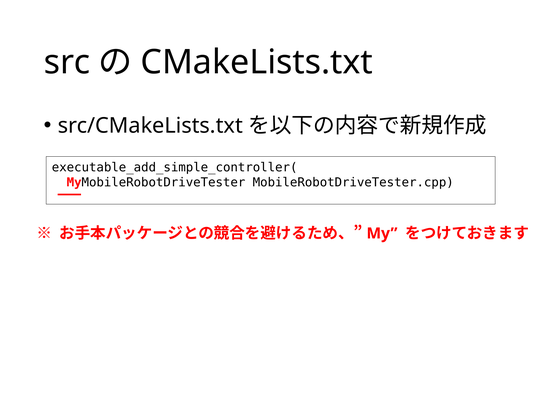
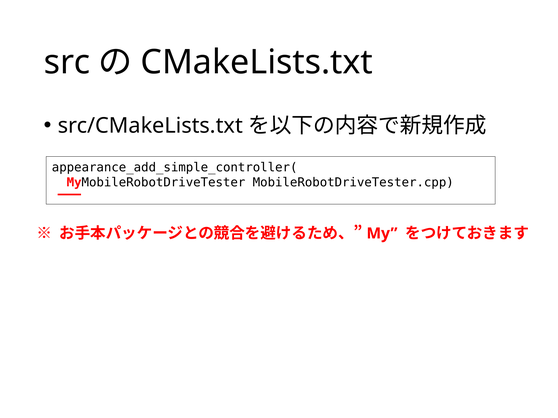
executable_add_simple_controller(: executable_add_simple_controller( -> appearance_add_simple_controller(
